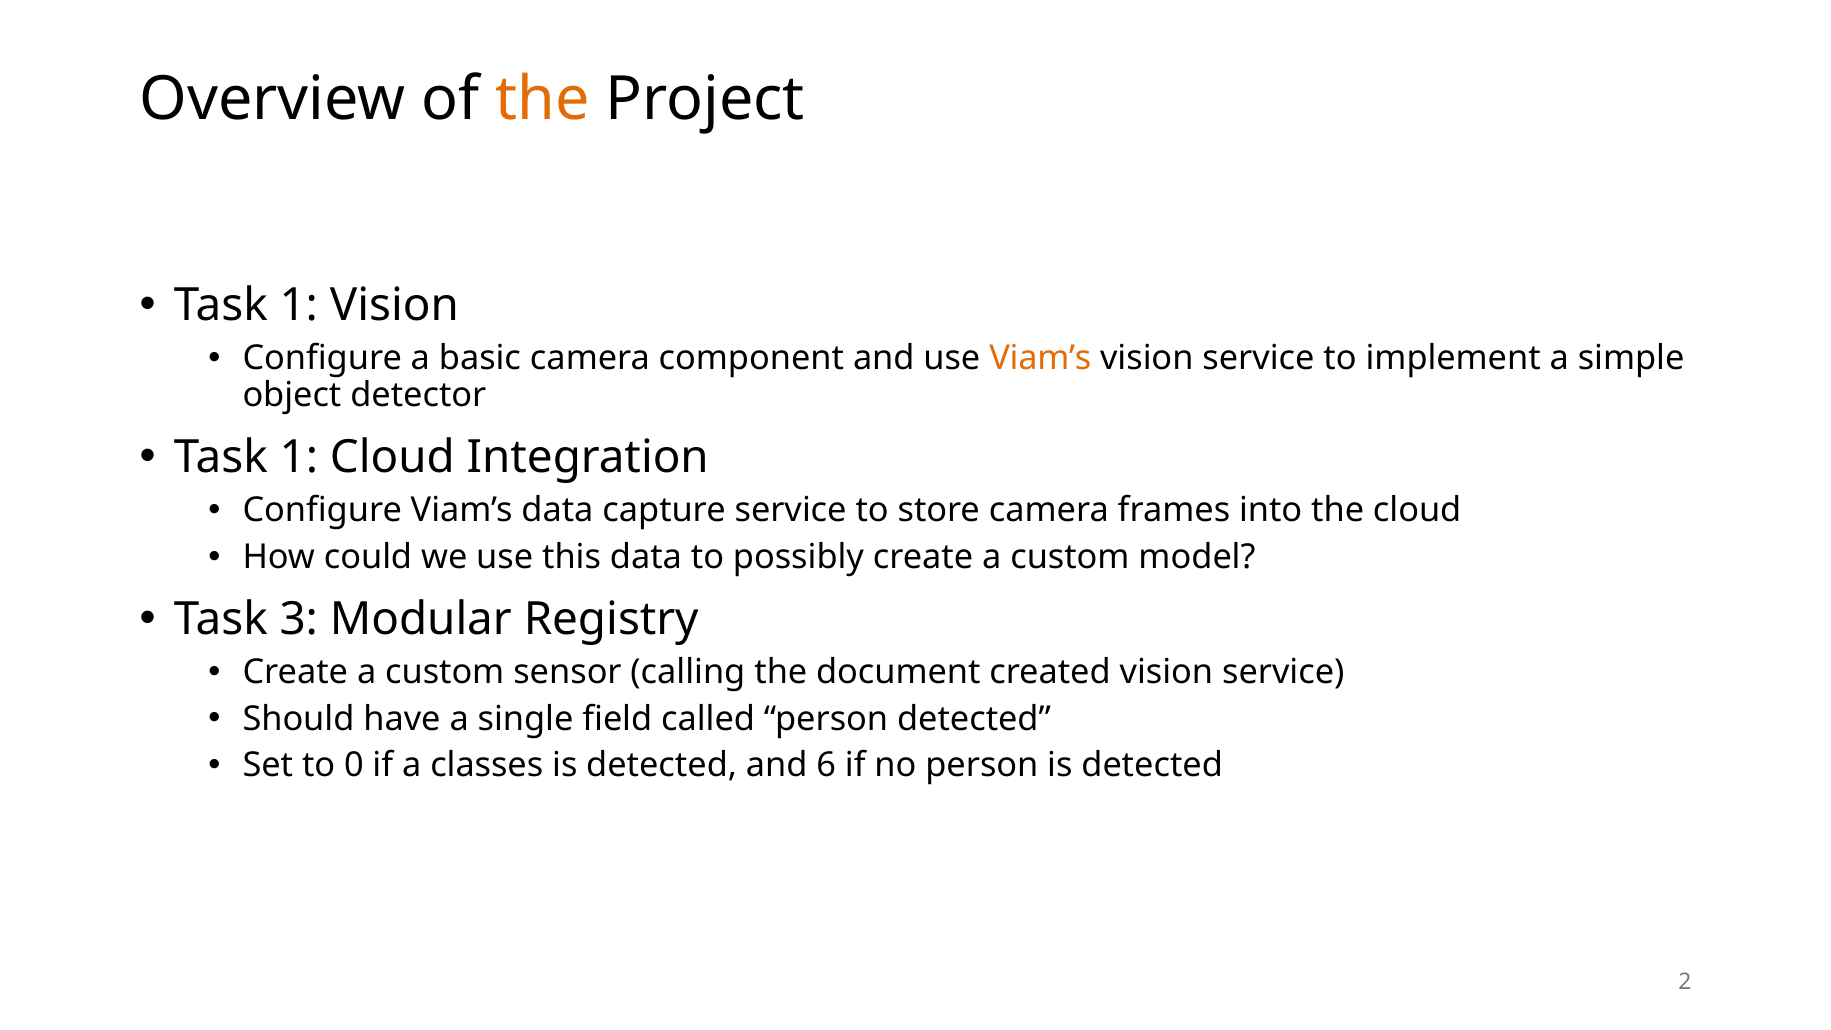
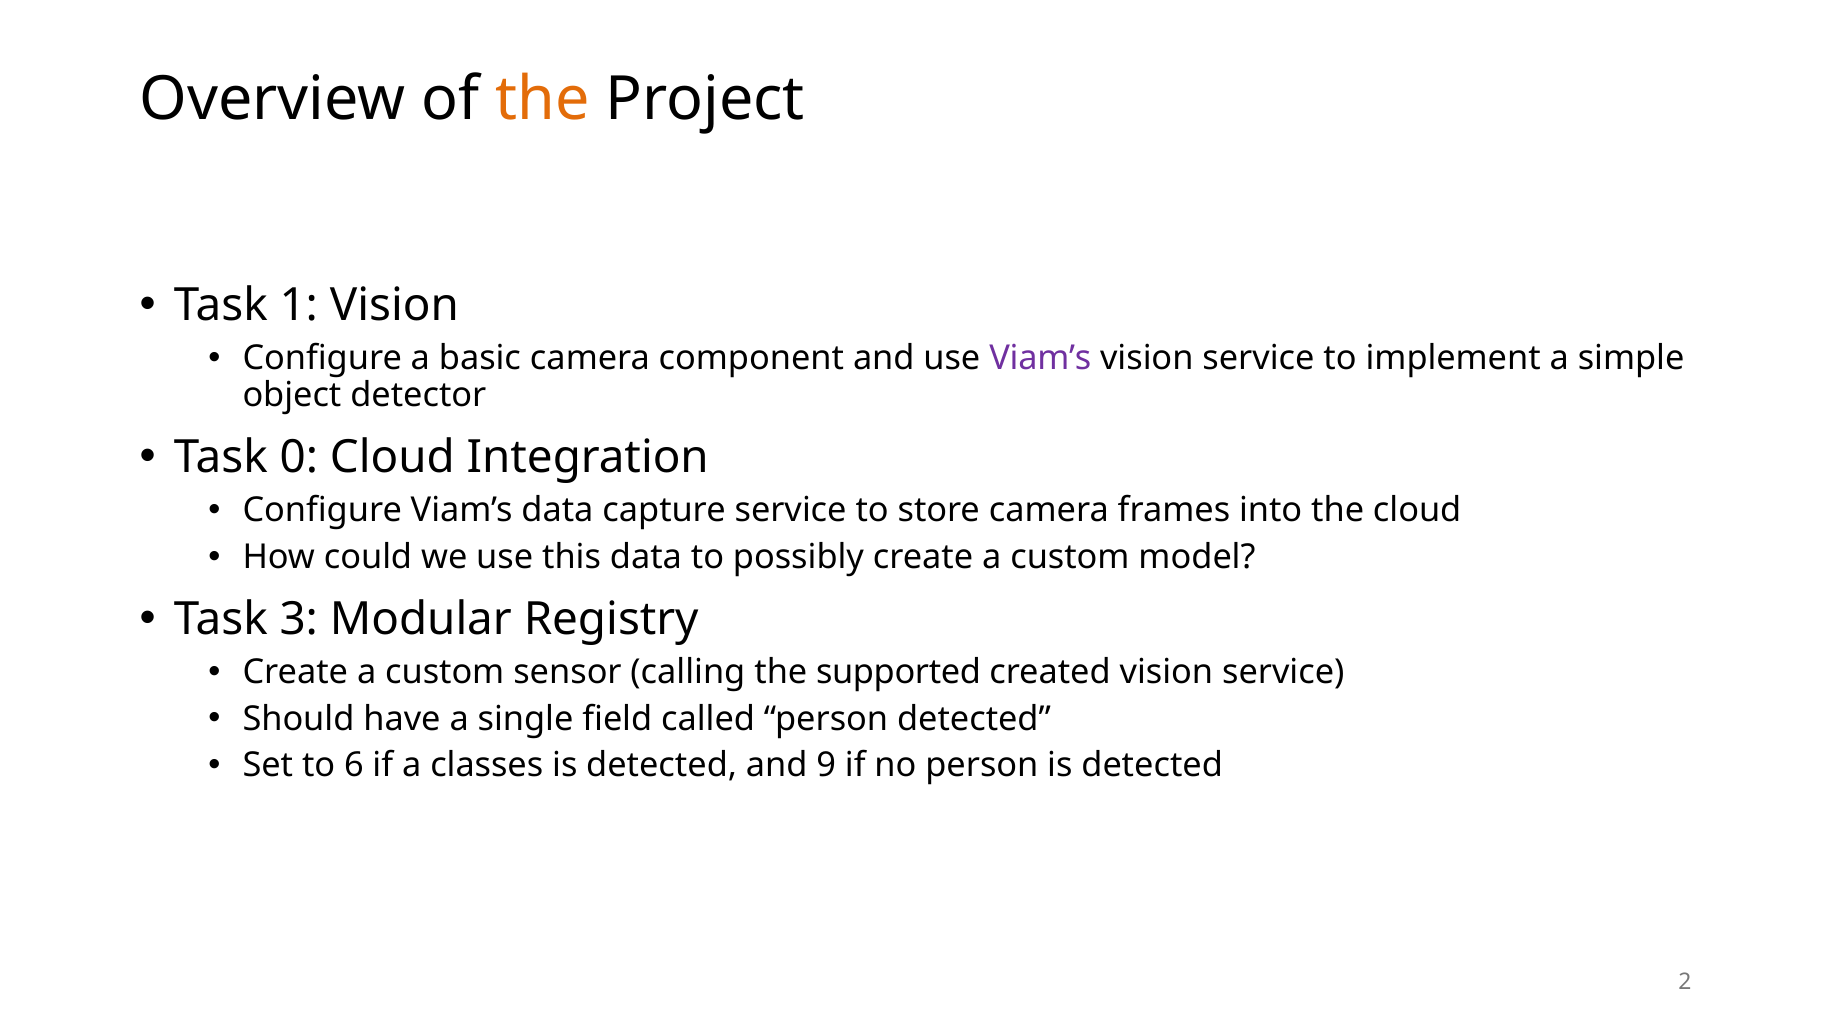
Viam’s at (1040, 358) colour: orange -> purple
1 at (299, 458): 1 -> 0
document: document -> supported
0: 0 -> 6
6: 6 -> 9
